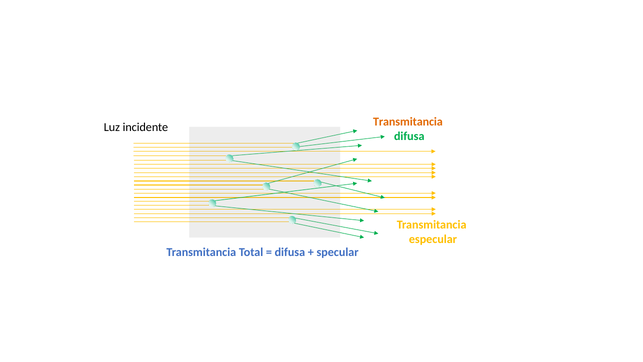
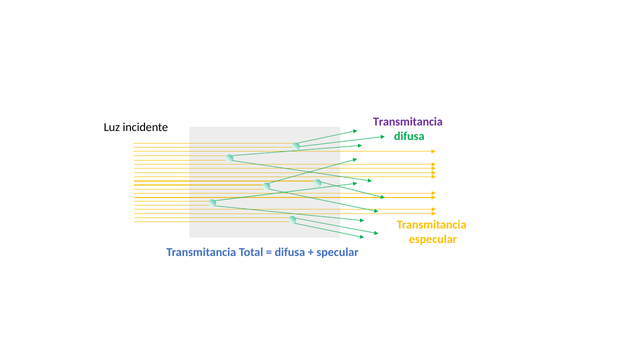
Transmitancia at (408, 122) colour: orange -> purple
